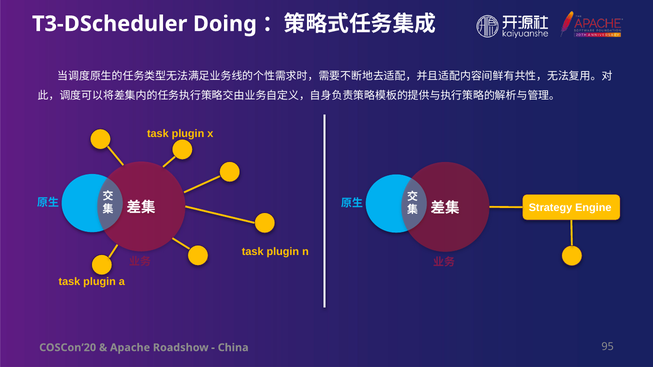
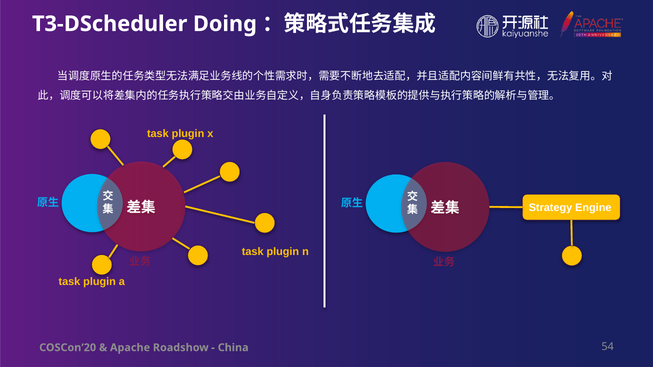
95: 95 -> 54
